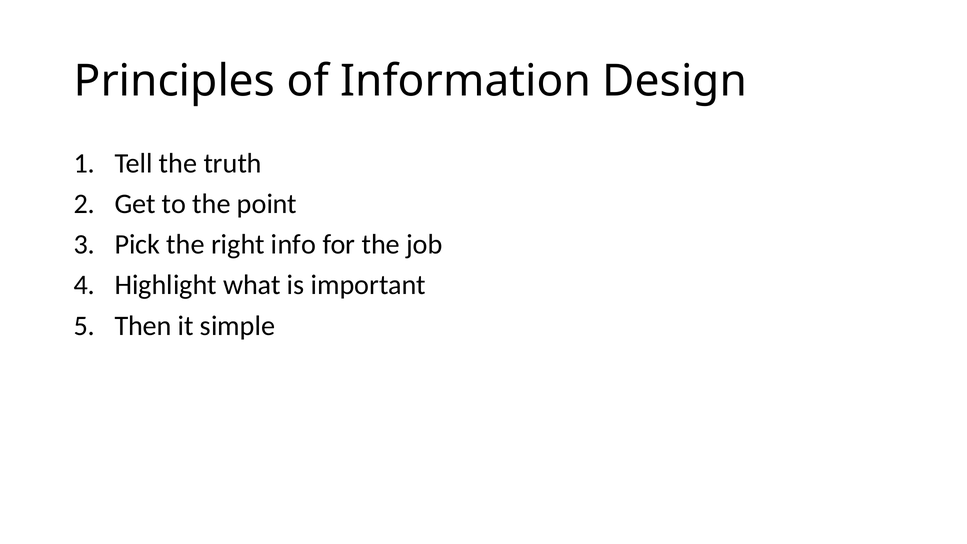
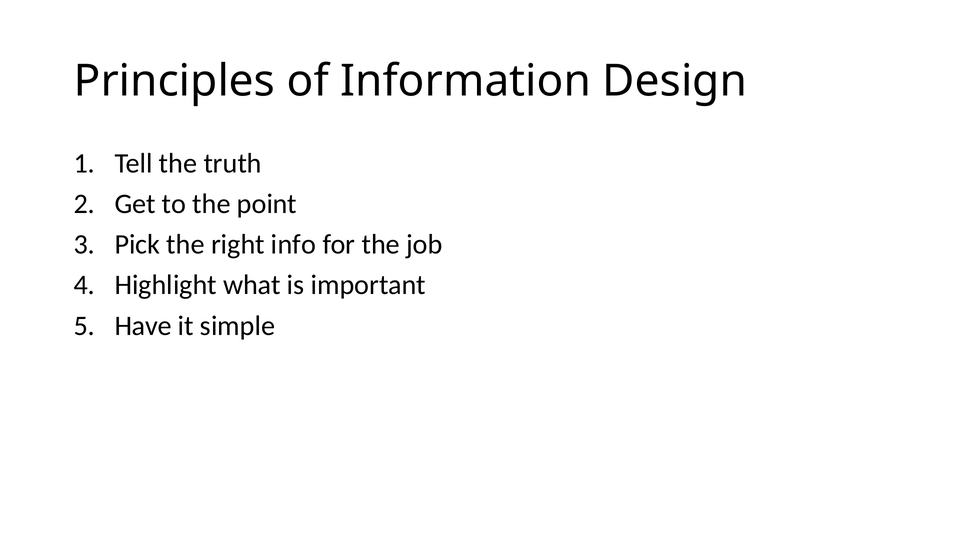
Then: Then -> Have
